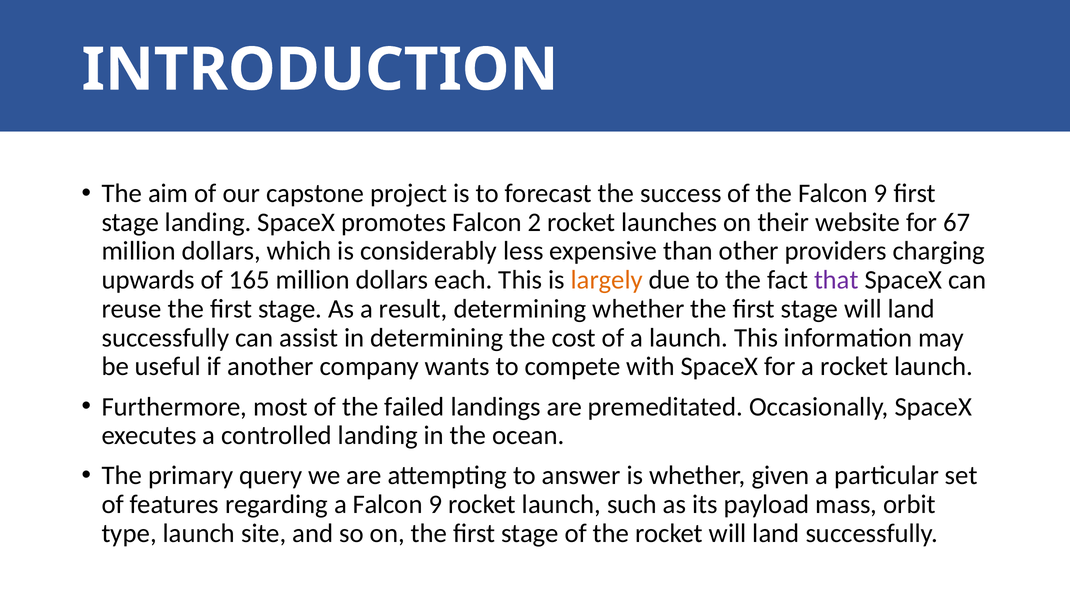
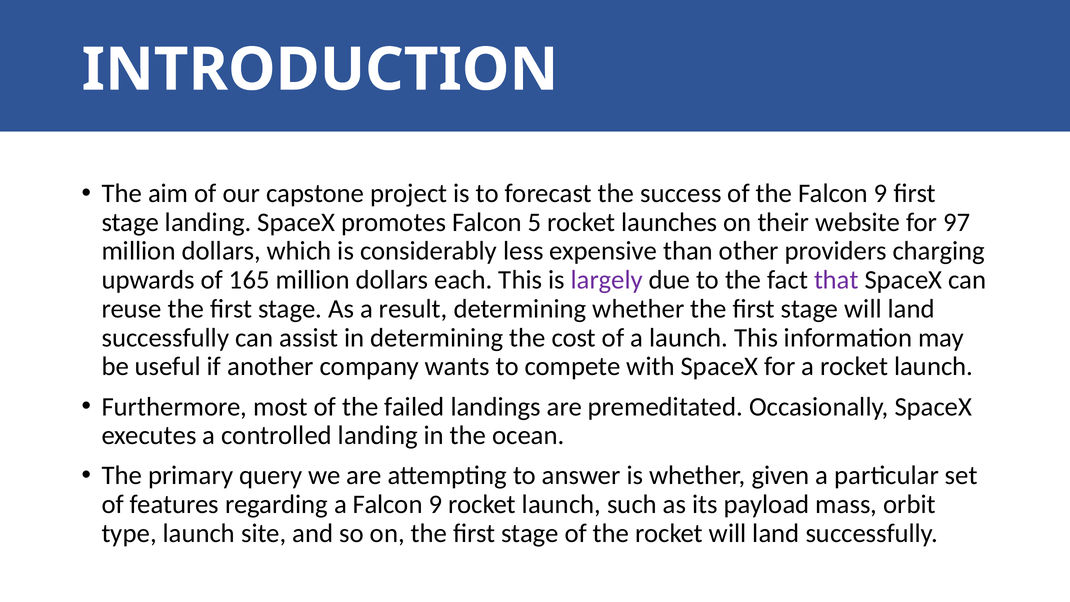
2: 2 -> 5
67: 67 -> 97
largely colour: orange -> purple
